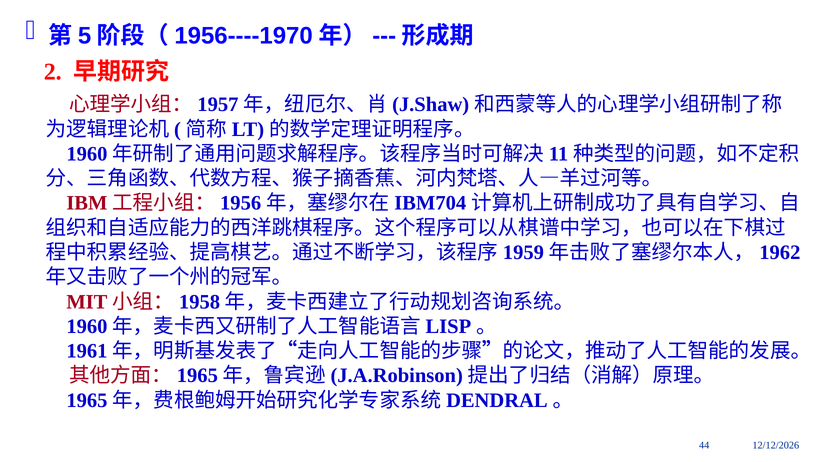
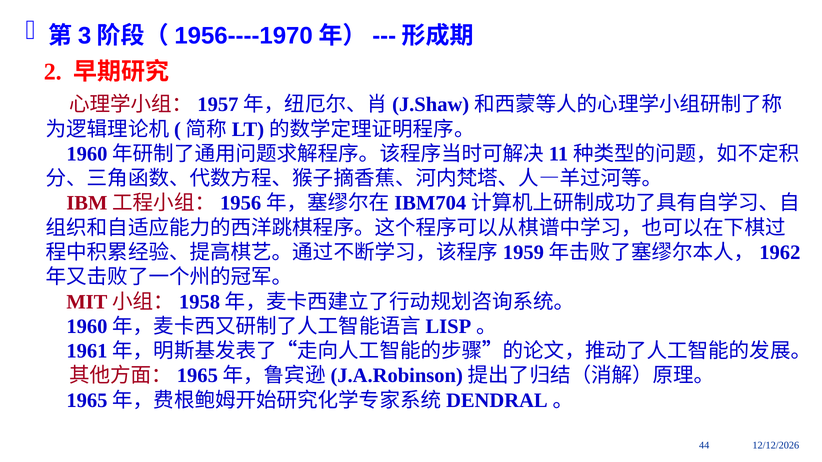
5: 5 -> 3
